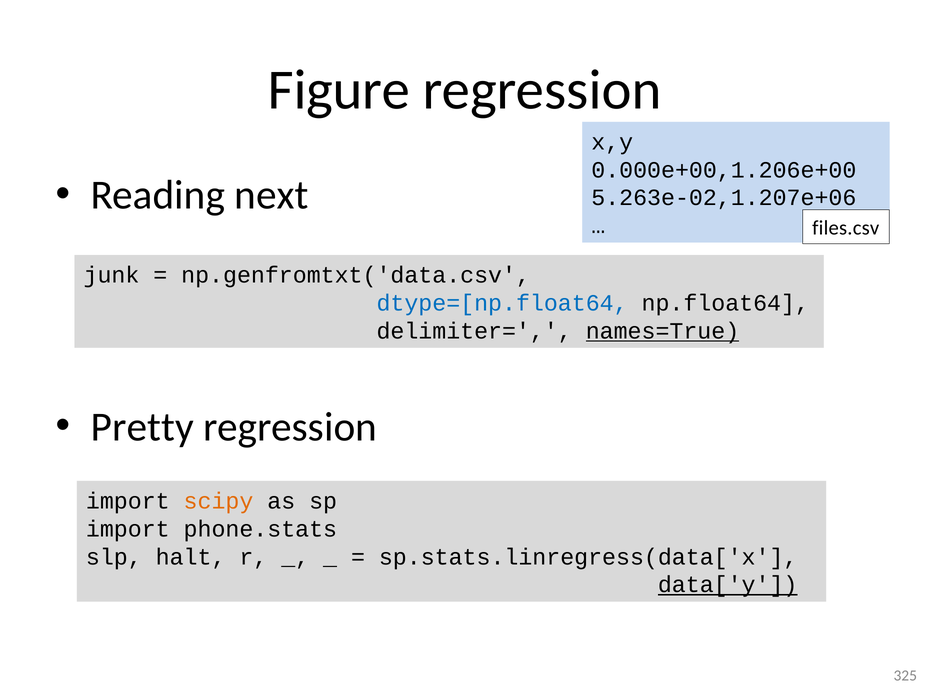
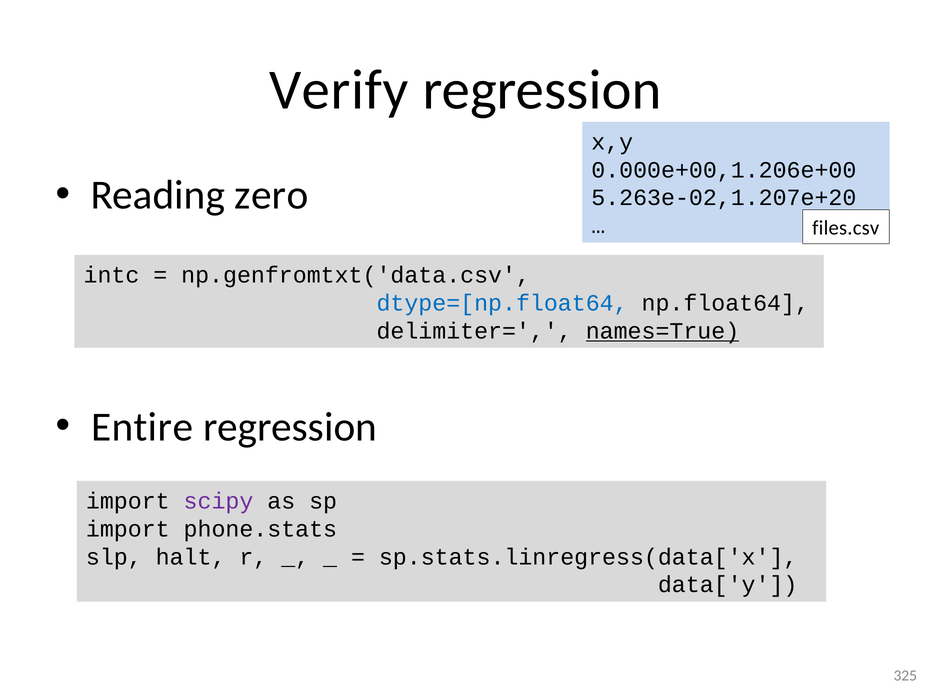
Figure: Figure -> Verify
next: next -> zero
5.263e-02,1.207e+06: 5.263e-02,1.207e+06 -> 5.263e-02,1.207e+20
junk: junk -> intc
Pretty: Pretty -> Entire
scipy colour: orange -> purple
data['y underline: present -> none
